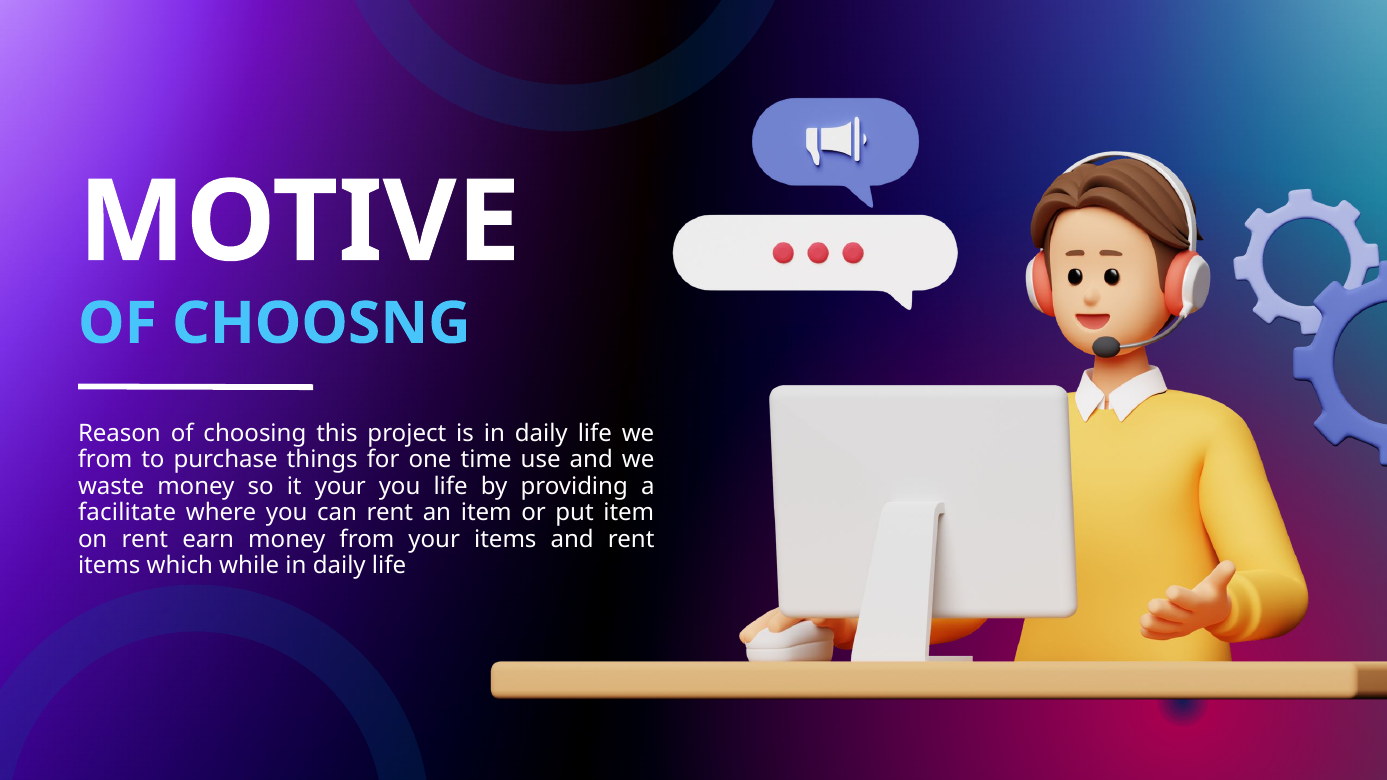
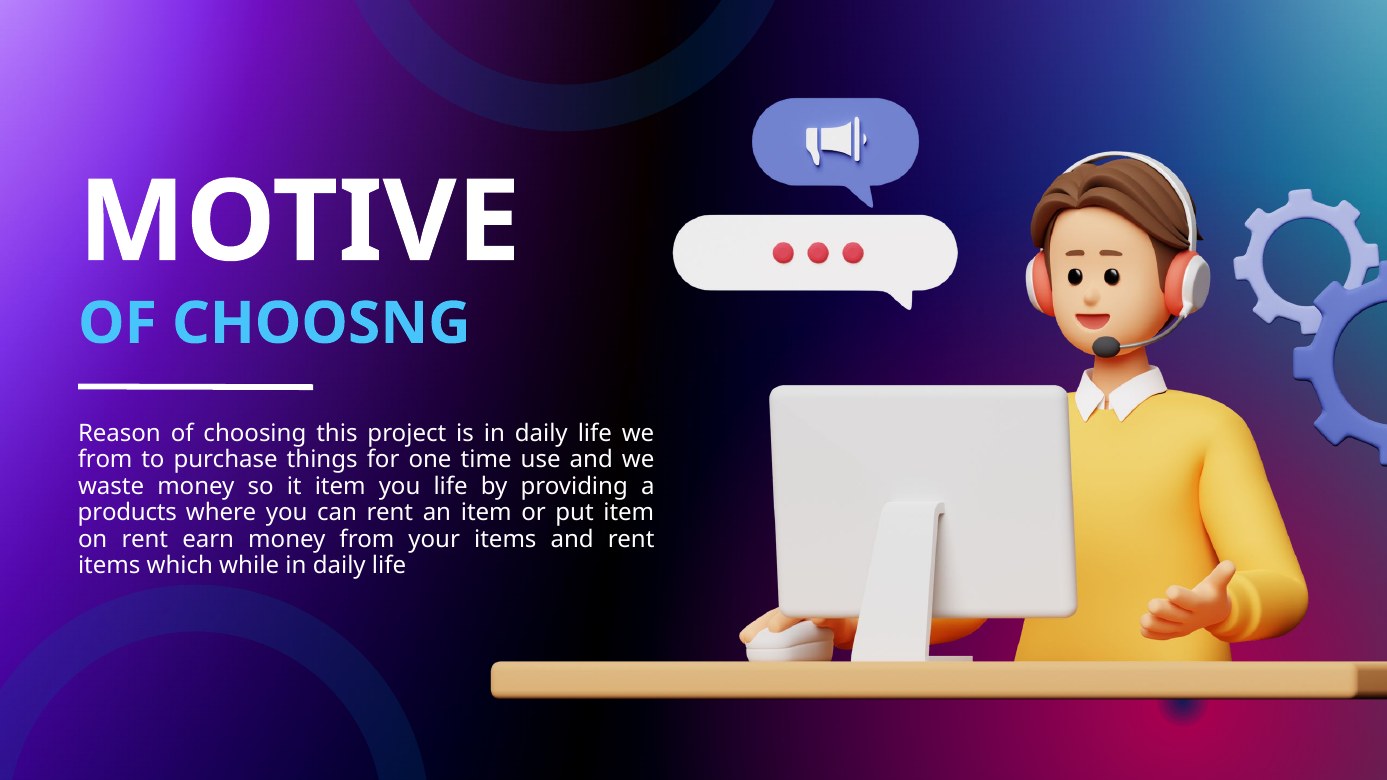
it your: your -> item
facilitate: facilitate -> products
